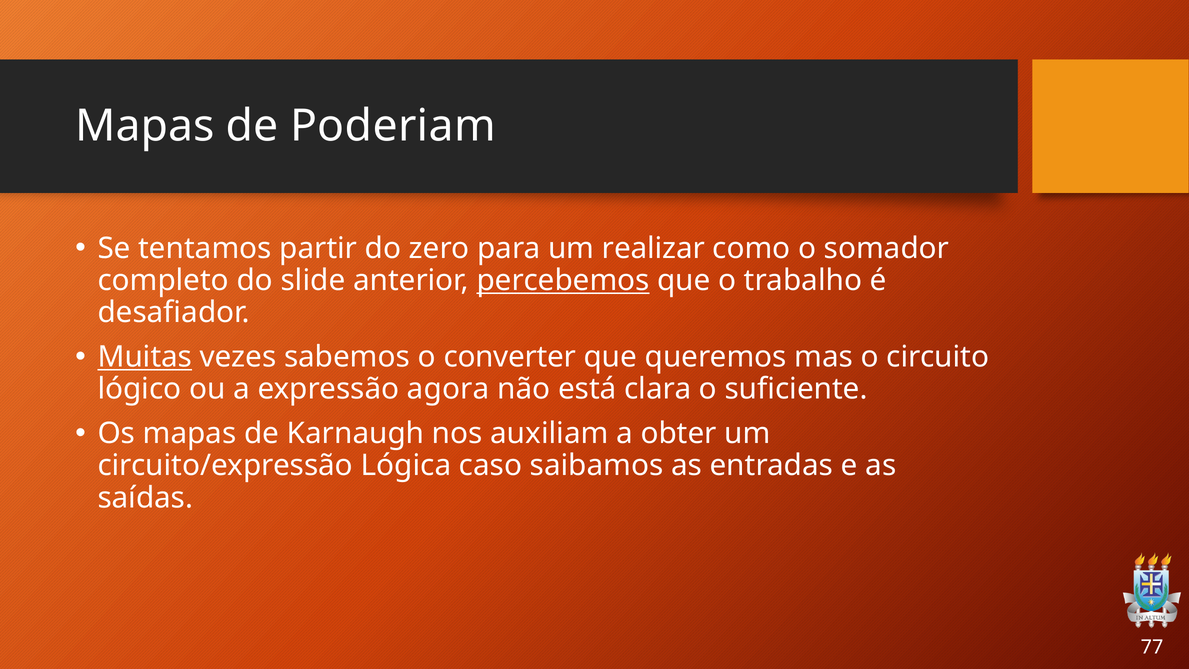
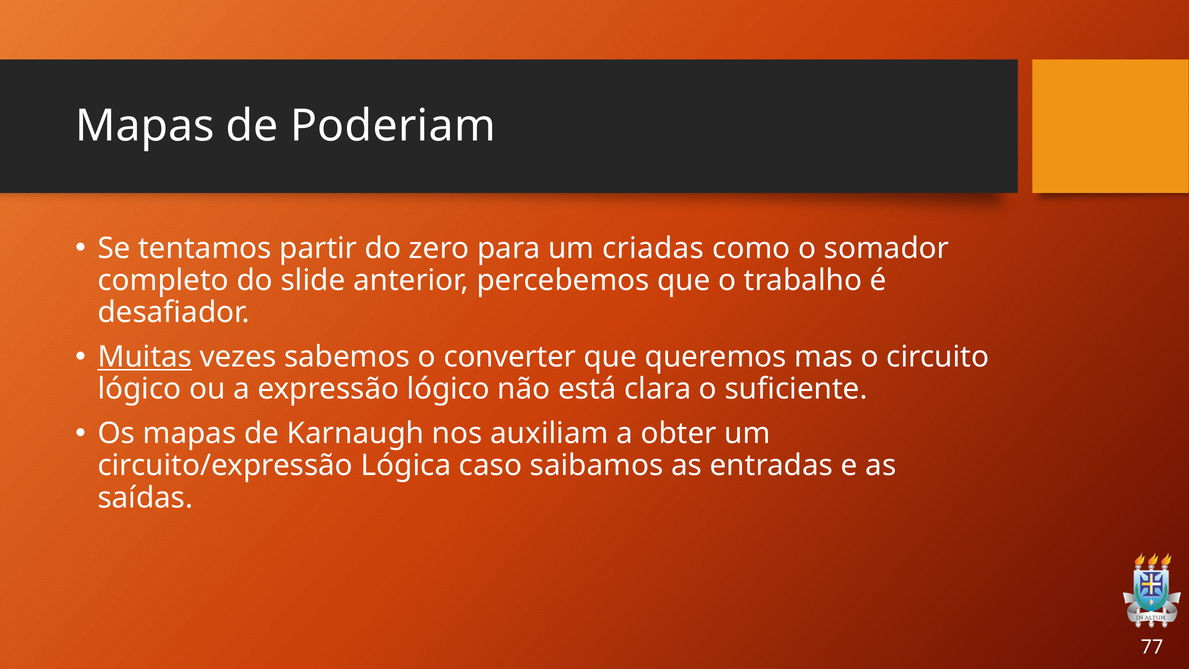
realizar: realizar -> criadas
percebemos underline: present -> none
expressão agora: agora -> lógico
